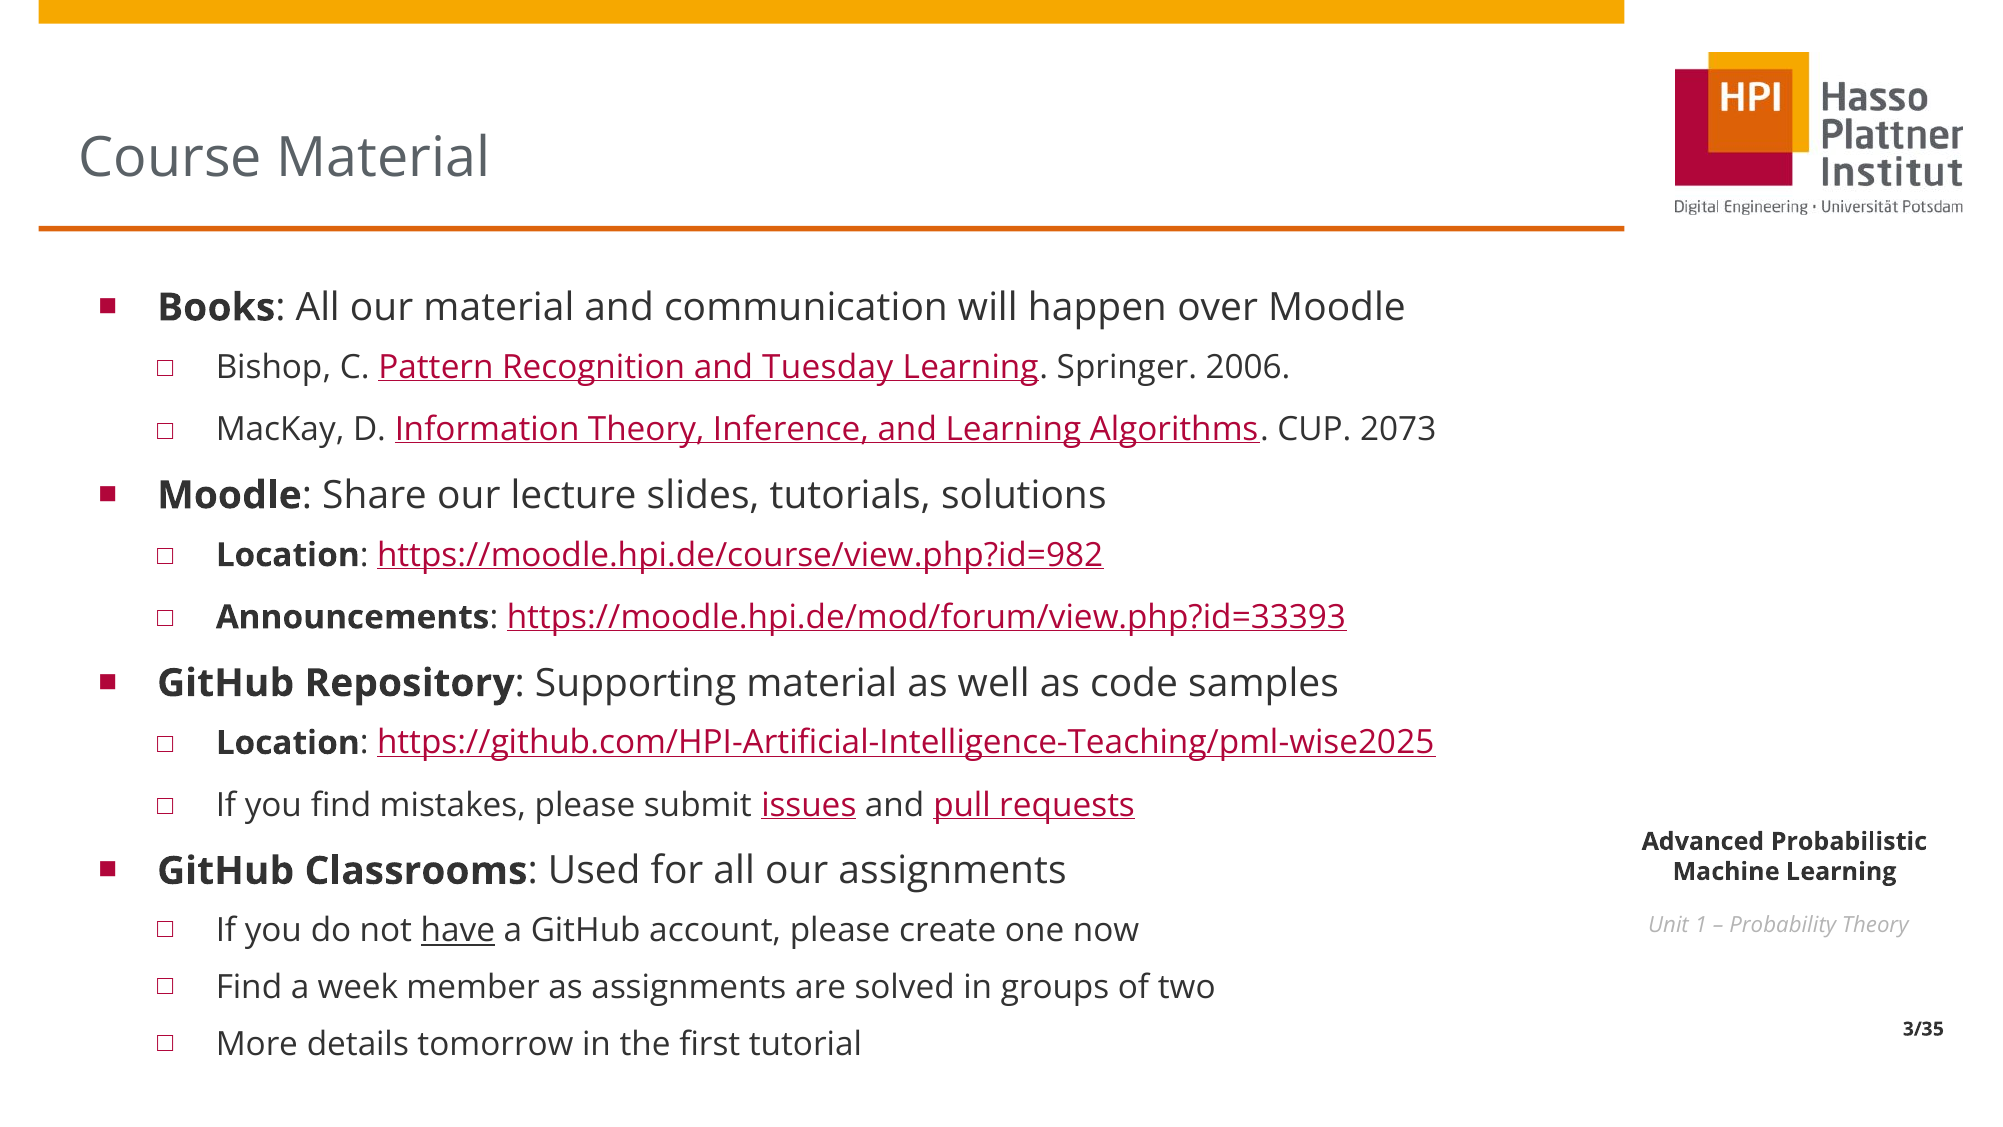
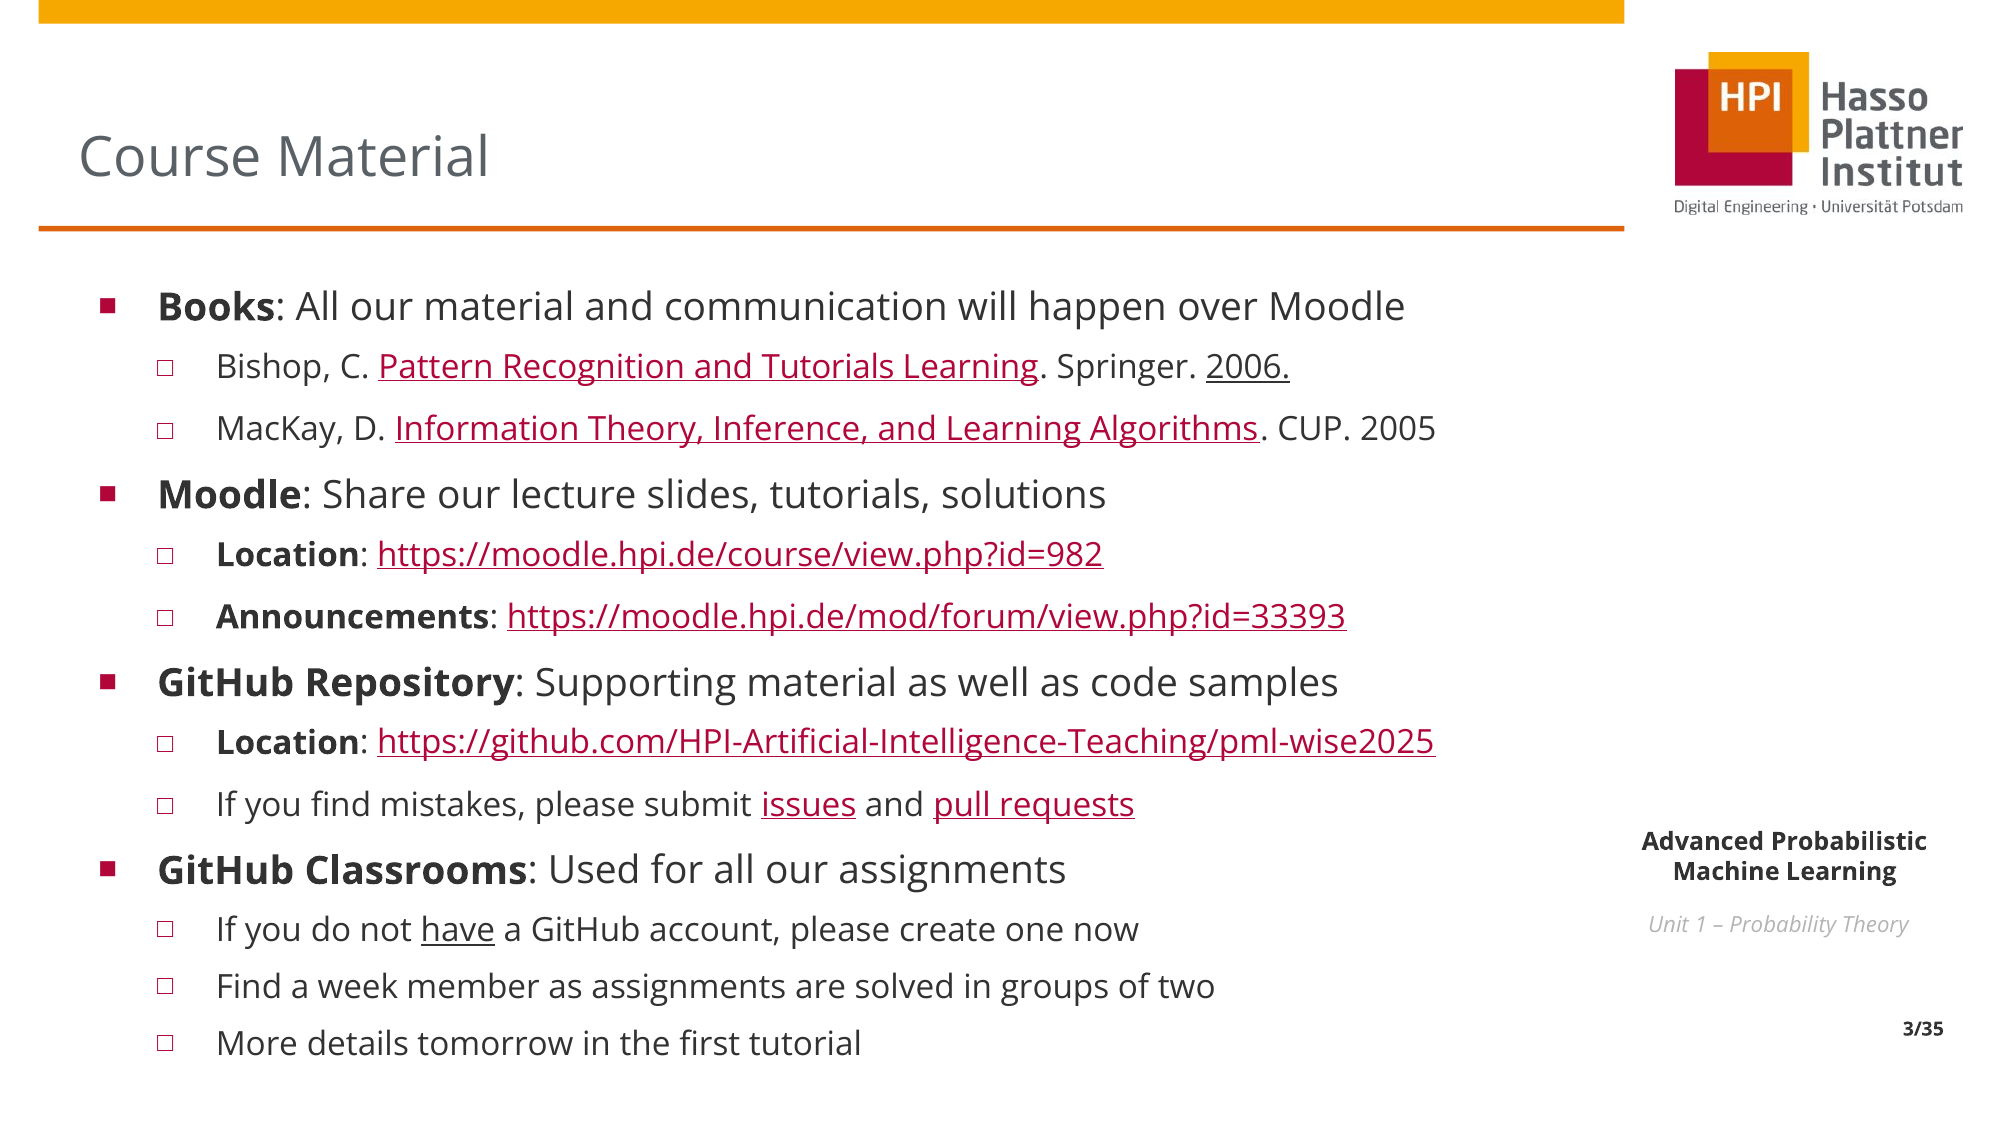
and Tuesday: Tuesday -> Tutorials
2006 underline: none -> present
2073: 2073 -> 2005
